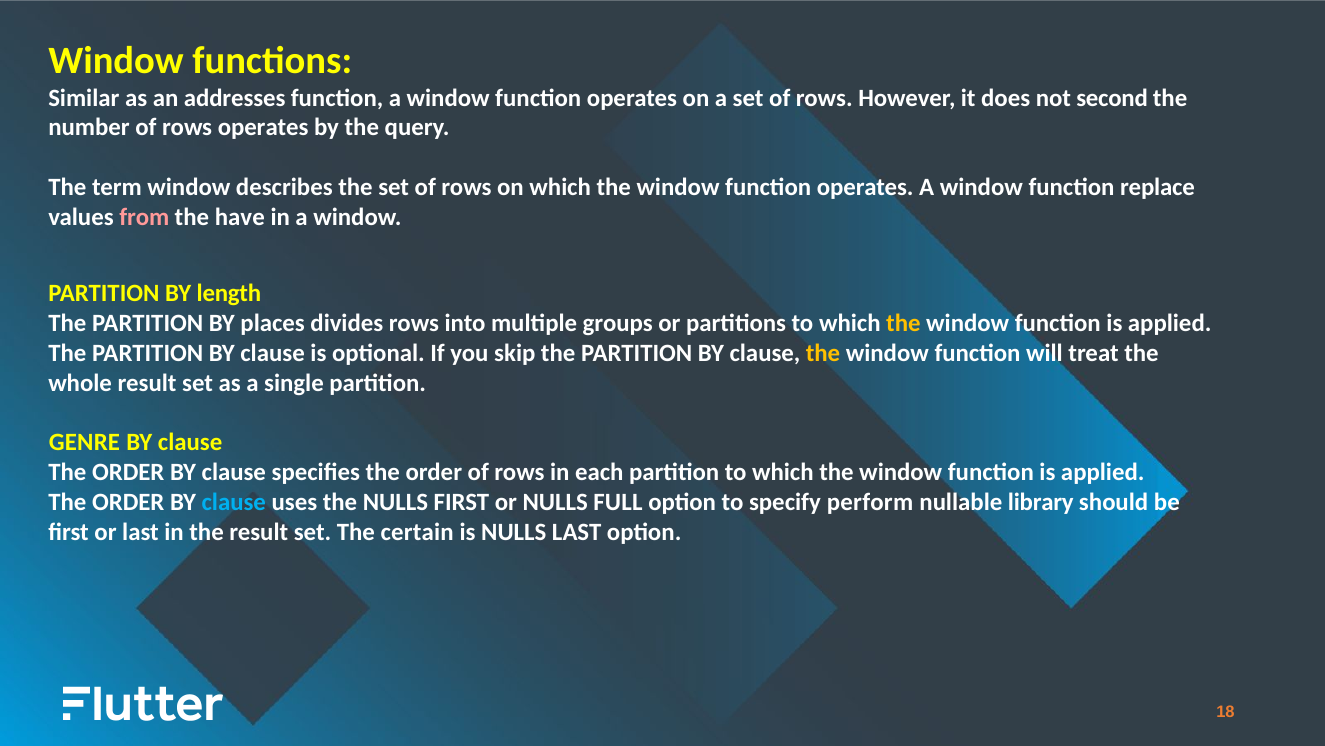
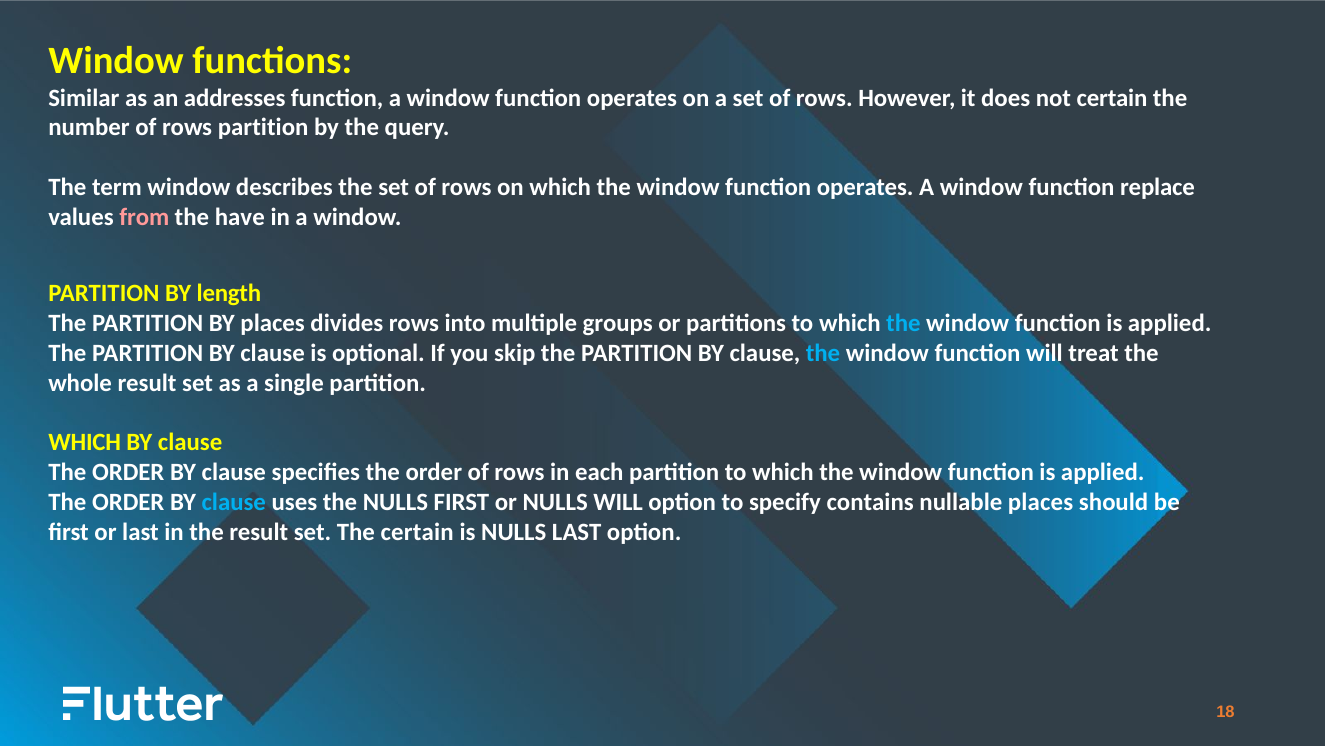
not second: second -> certain
rows operates: operates -> partition
the at (903, 323) colour: yellow -> light blue
the at (823, 353) colour: yellow -> light blue
GENRE at (84, 442): GENRE -> WHICH
NULLS FULL: FULL -> WILL
perform: perform -> contains
nullable library: library -> places
